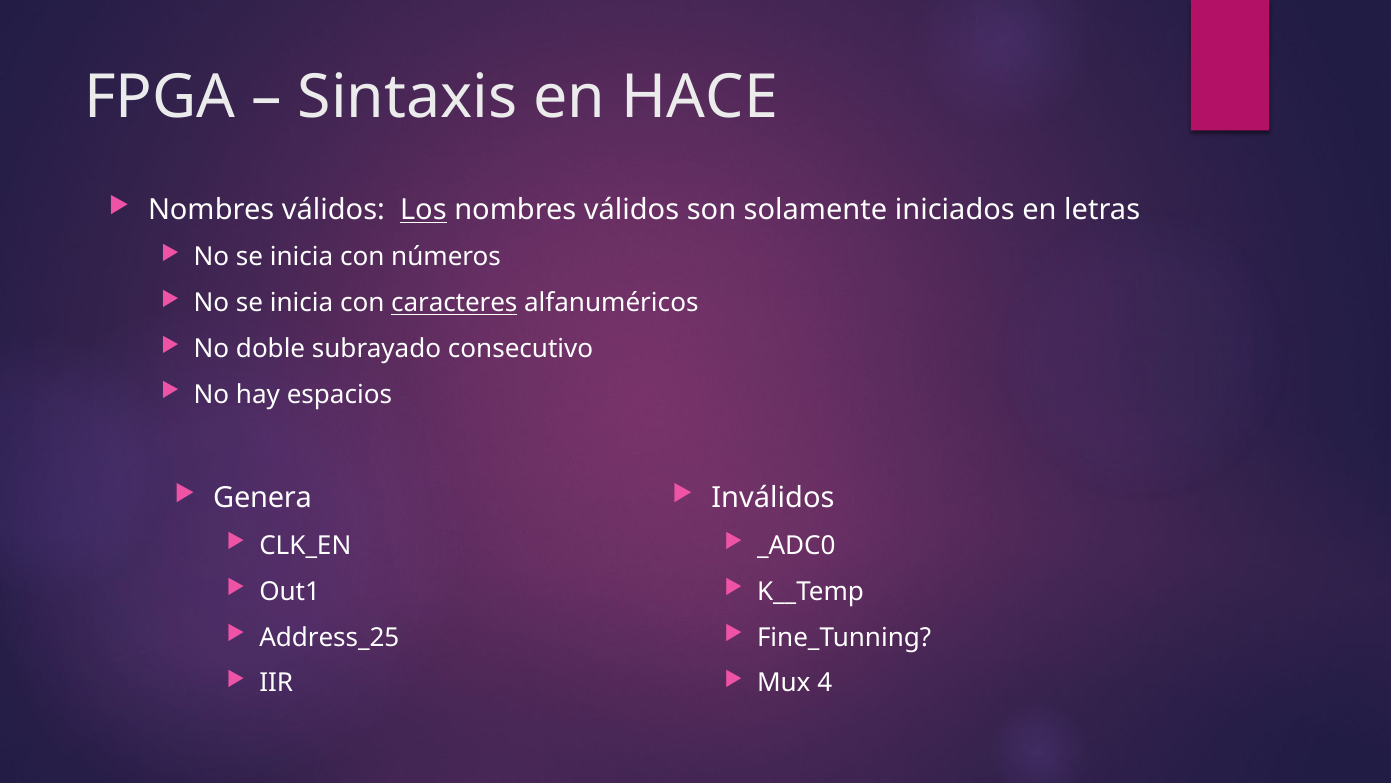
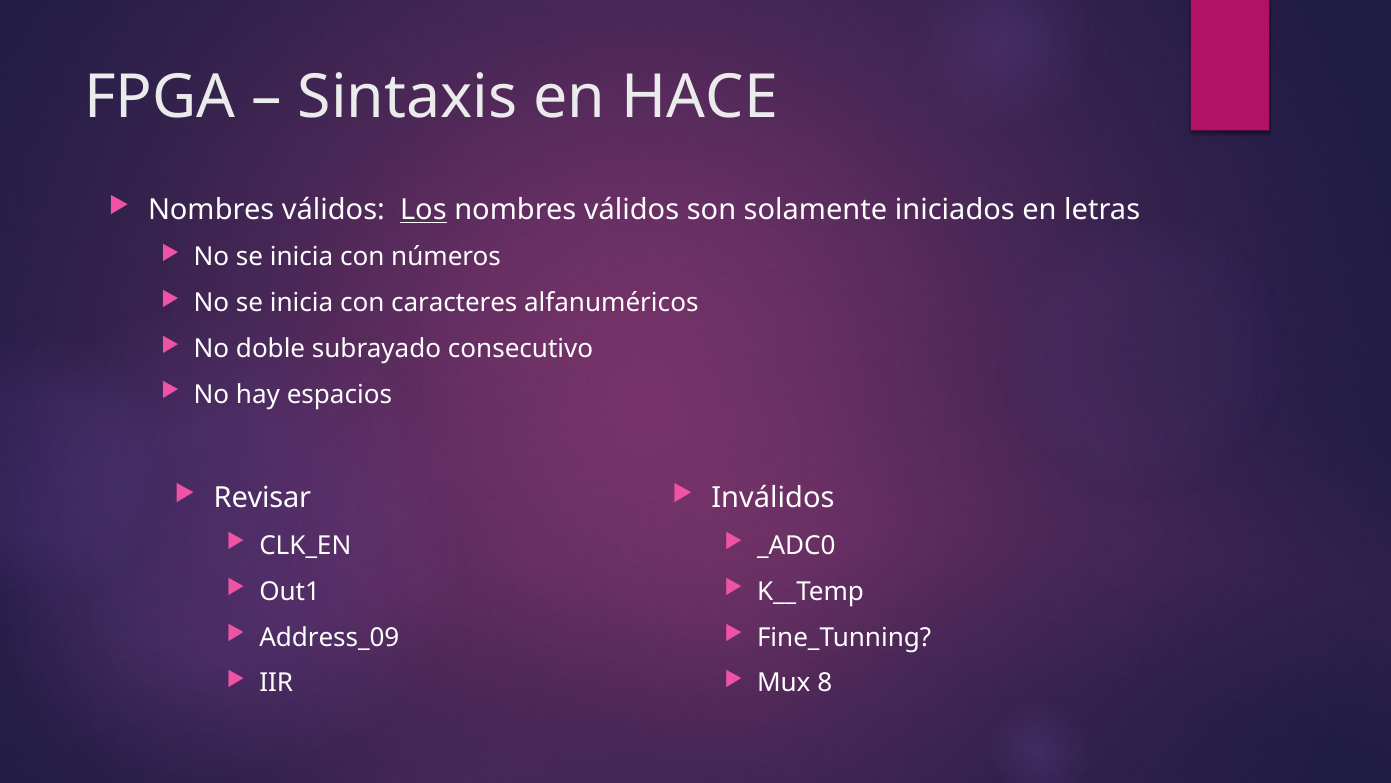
caracteres underline: present -> none
Genera: Genera -> Revisar
Address_25: Address_25 -> Address_09
4: 4 -> 8
